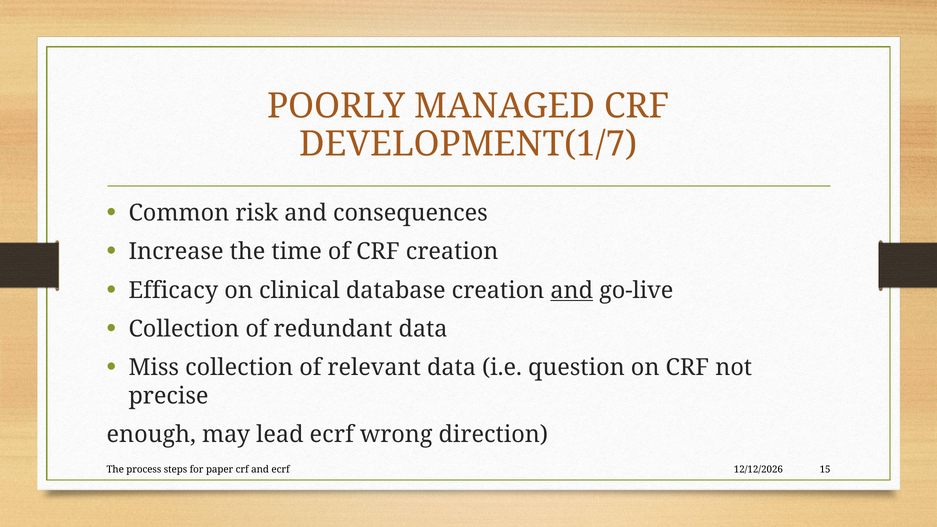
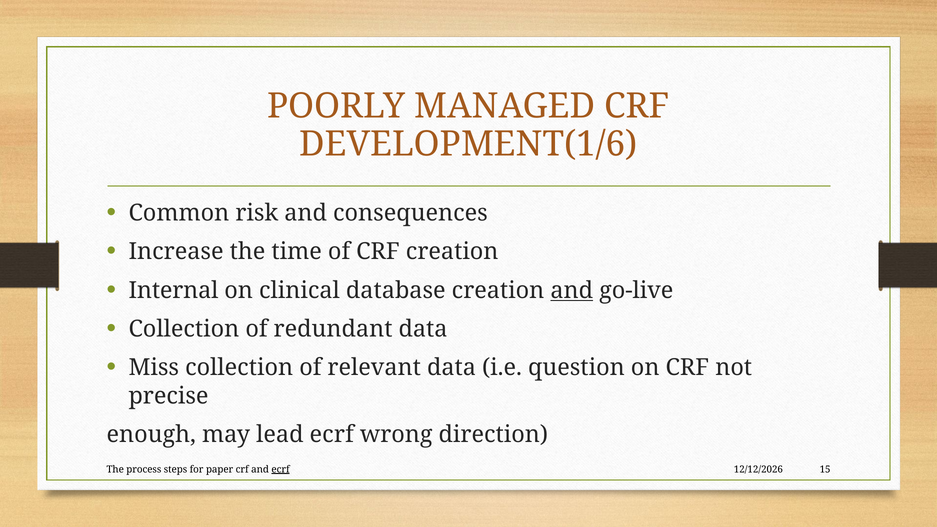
DEVELOPMENT(1/7: DEVELOPMENT(1/7 -> DEVELOPMENT(1/6
Efficacy: Efficacy -> Internal
ecrf at (281, 469) underline: none -> present
